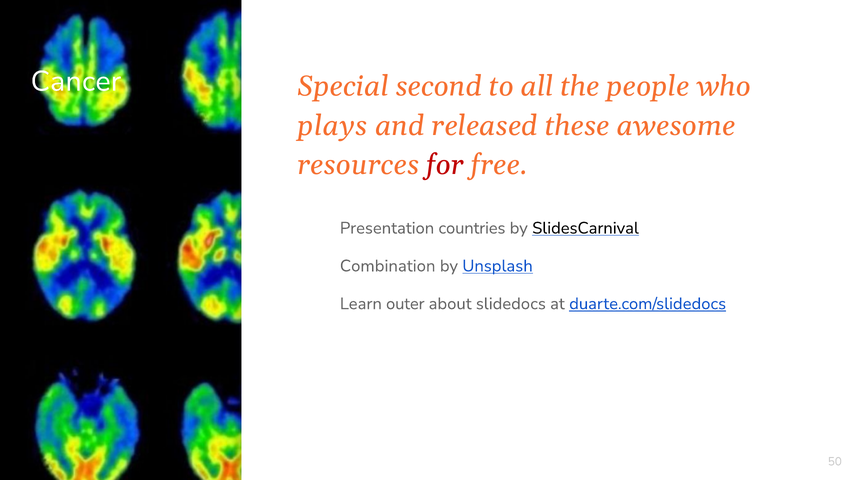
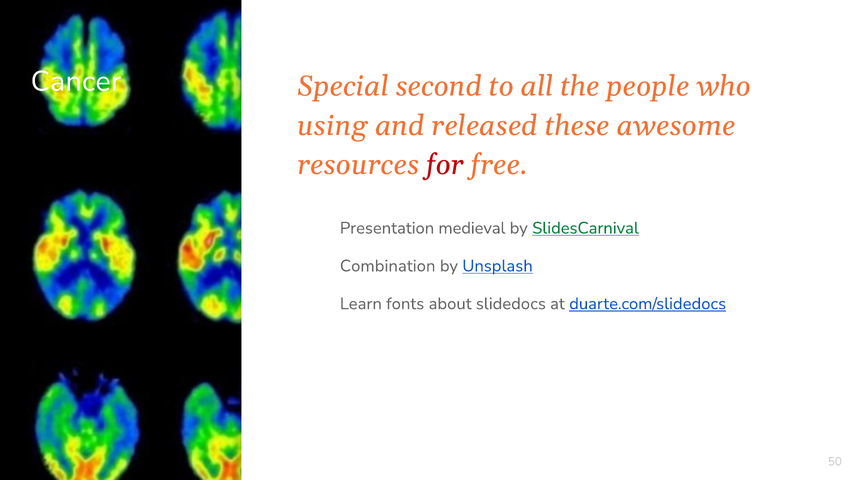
plays: plays -> using
countries: countries -> medieval
SlidesCarnival colour: black -> green
outer: outer -> fonts
